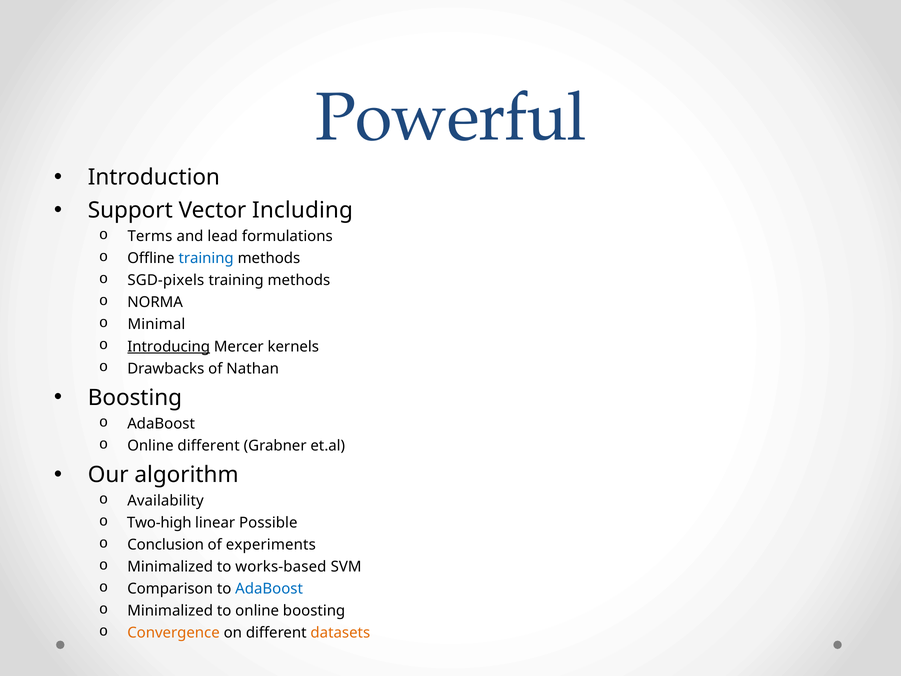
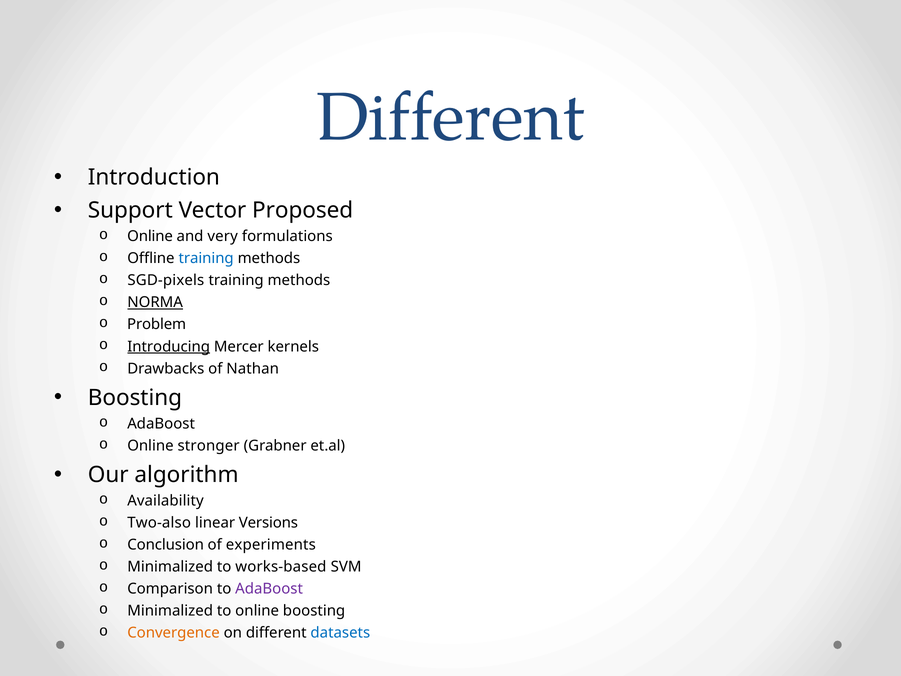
Powerful at (451, 117): Powerful -> Different
Including: Including -> Proposed
Terms at (150, 236): Terms -> Online
lead: lead -> very
NORMA underline: none -> present
Minimal: Minimal -> Problem
Online different: different -> stronger
Two-high: Two-high -> Two-also
Possible: Possible -> Versions
AdaBoost at (269, 589) colour: blue -> purple
datasets colour: orange -> blue
